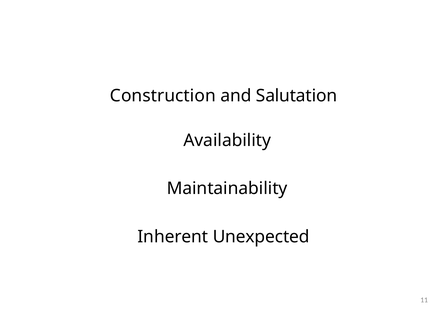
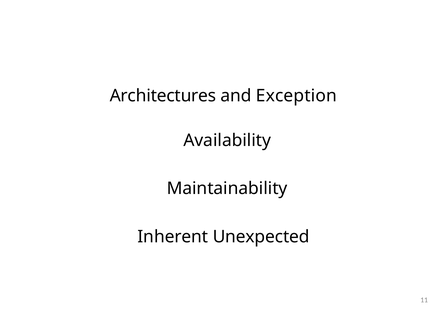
Construction: Construction -> Architectures
Salutation: Salutation -> Exception
